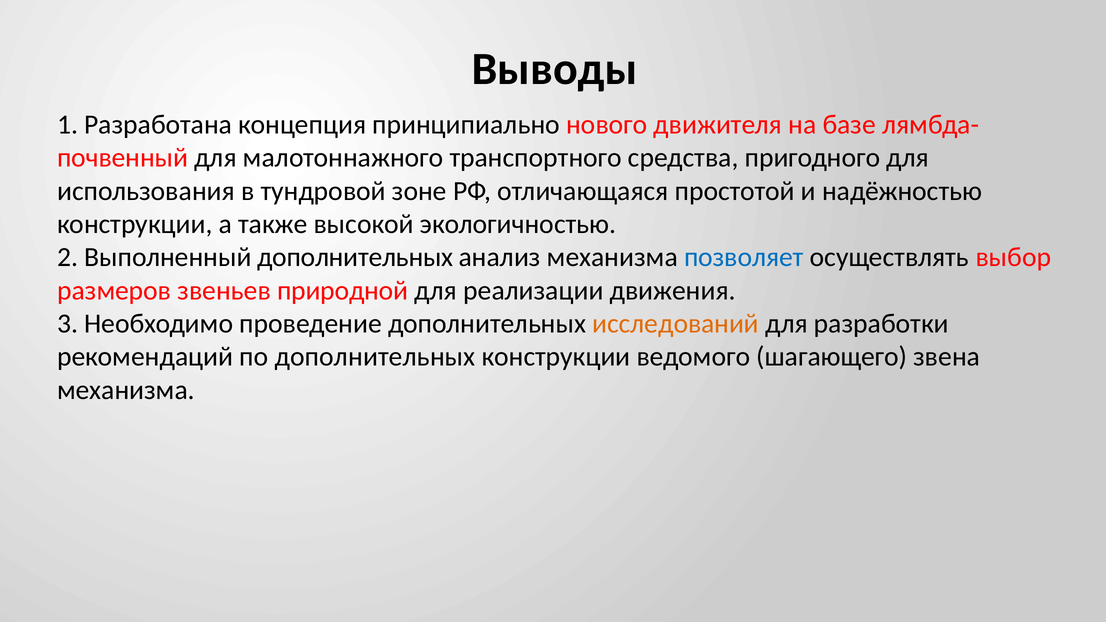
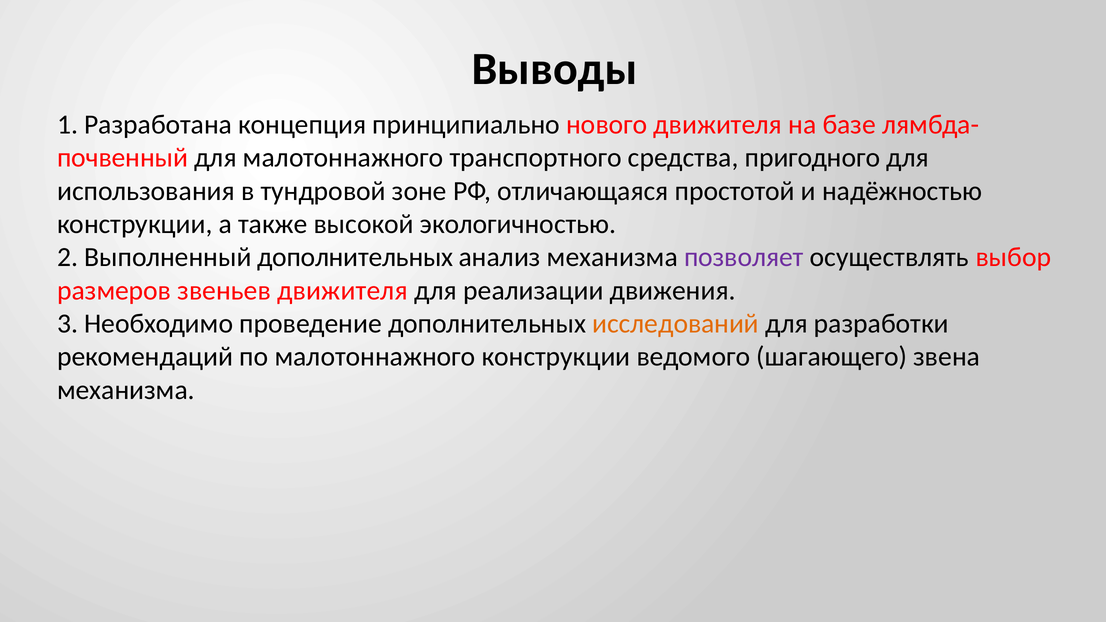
позволяет colour: blue -> purple
звеньев природной: природной -> движителя
по дополнительных: дополнительных -> малотоннажного
